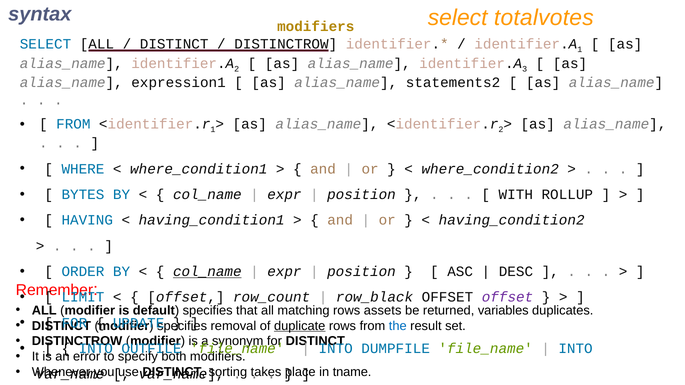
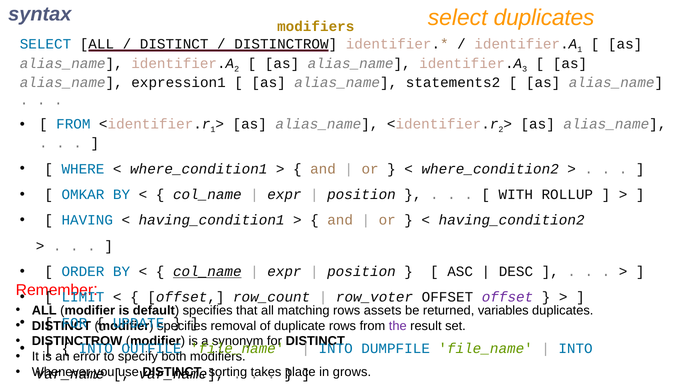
select totalvotes: totalvotes -> duplicates
BYTES: BYTES -> OMKAR
row_black: row_black -> row_voter
duplicate underline: present -> none
the colour: blue -> purple
tname: tname -> grows
